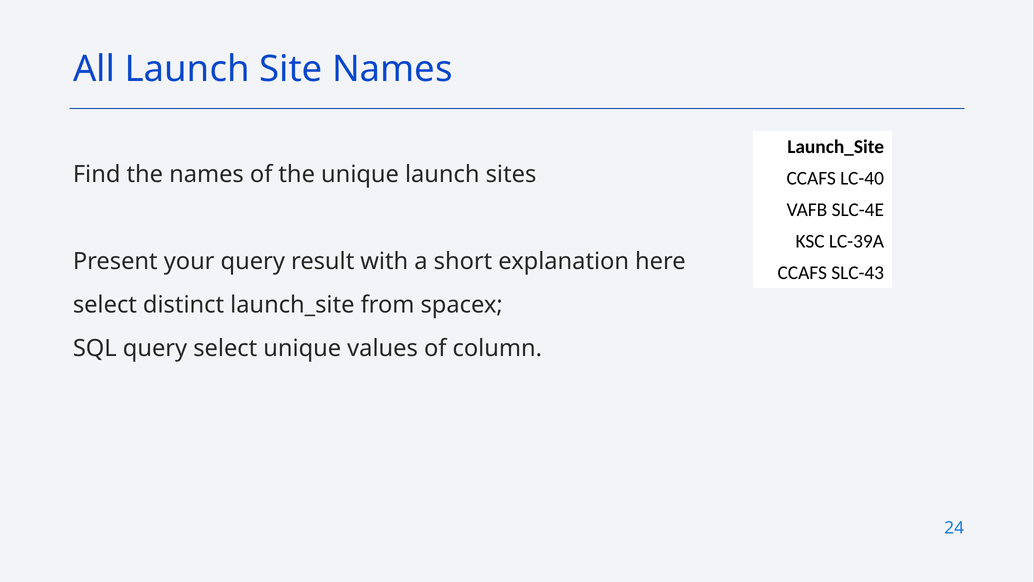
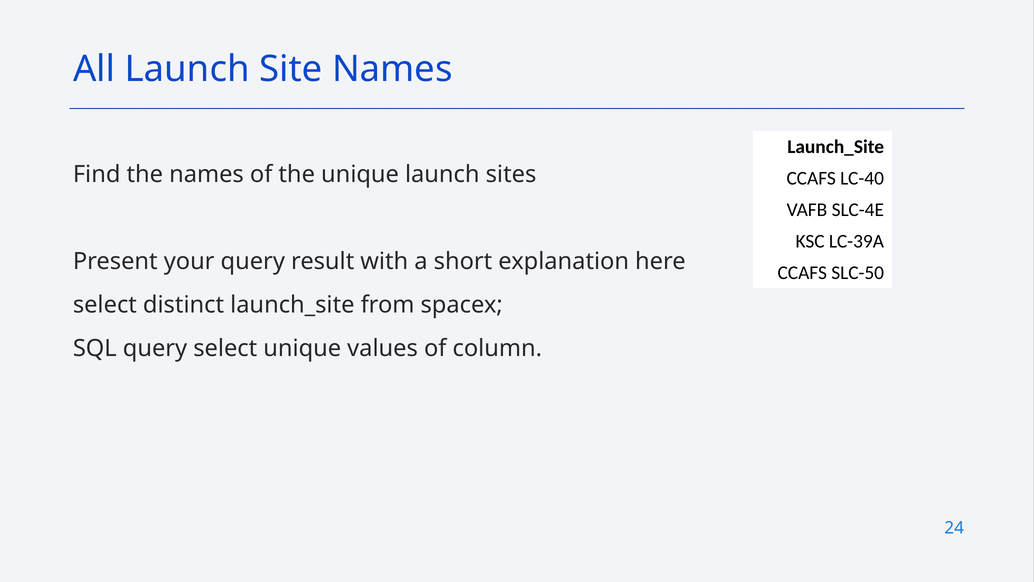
SLC-43: SLC-43 -> SLC-50
